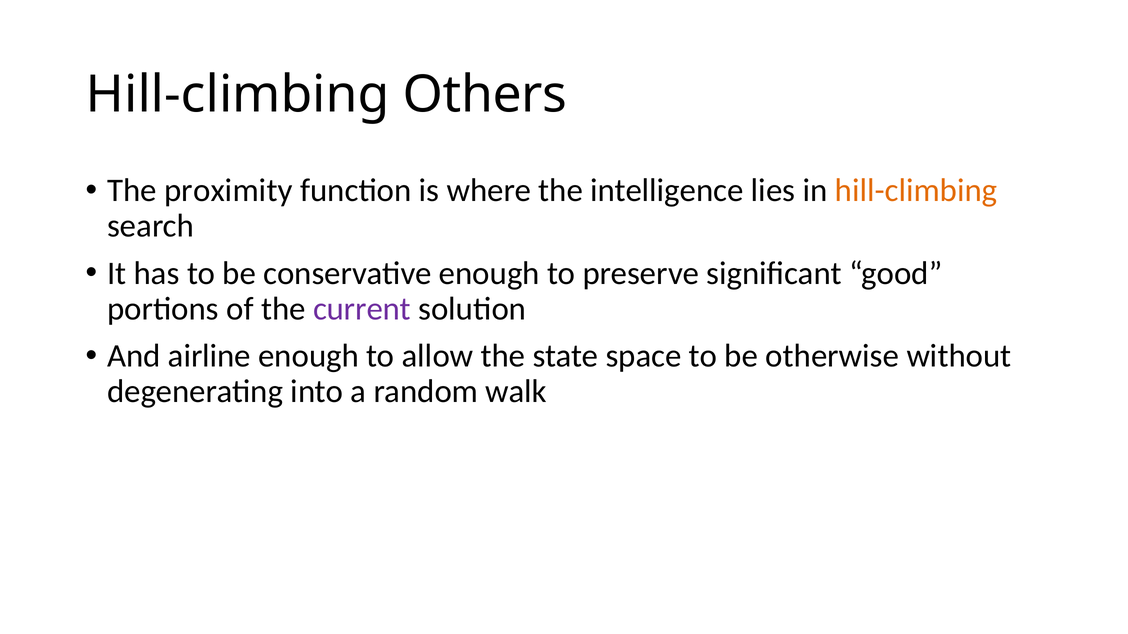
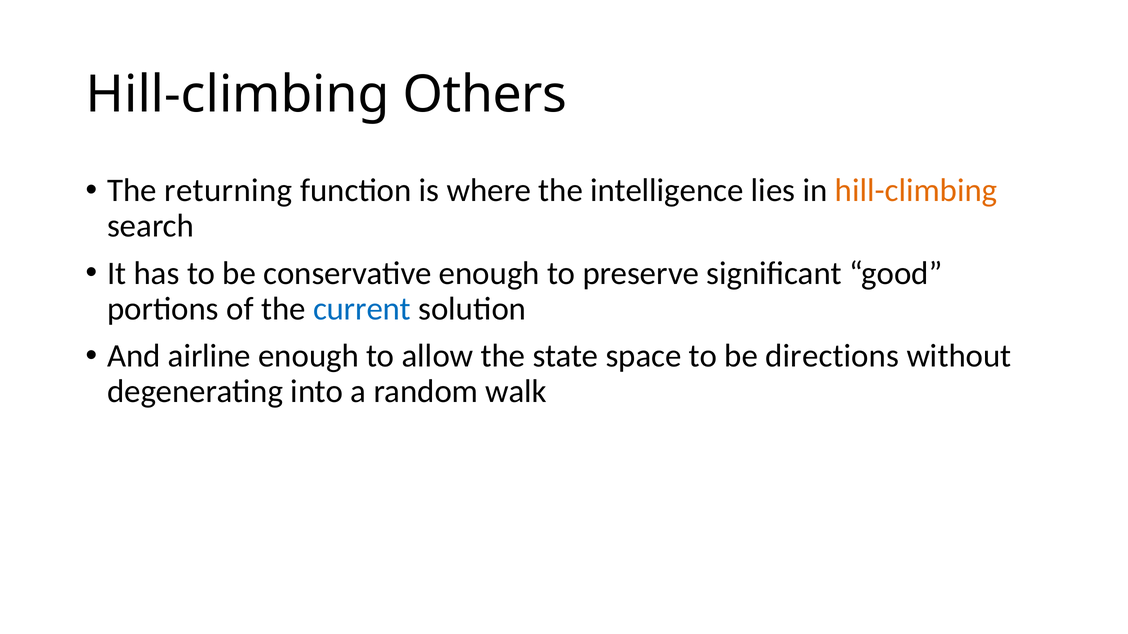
proximity: proximity -> returning
current colour: purple -> blue
otherwise: otherwise -> directions
